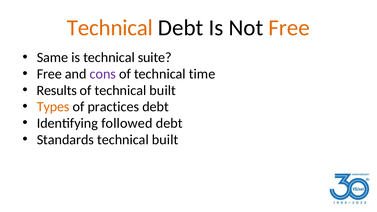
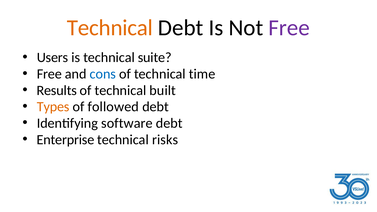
Free at (289, 28) colour: orange -> purple
Same: Same -> Users
cons colour: purple -> blue
practices: practices -> followed
followed: followed -> software
Standards: Standards -> Enterprise
built at (165, 140): built -> risks
